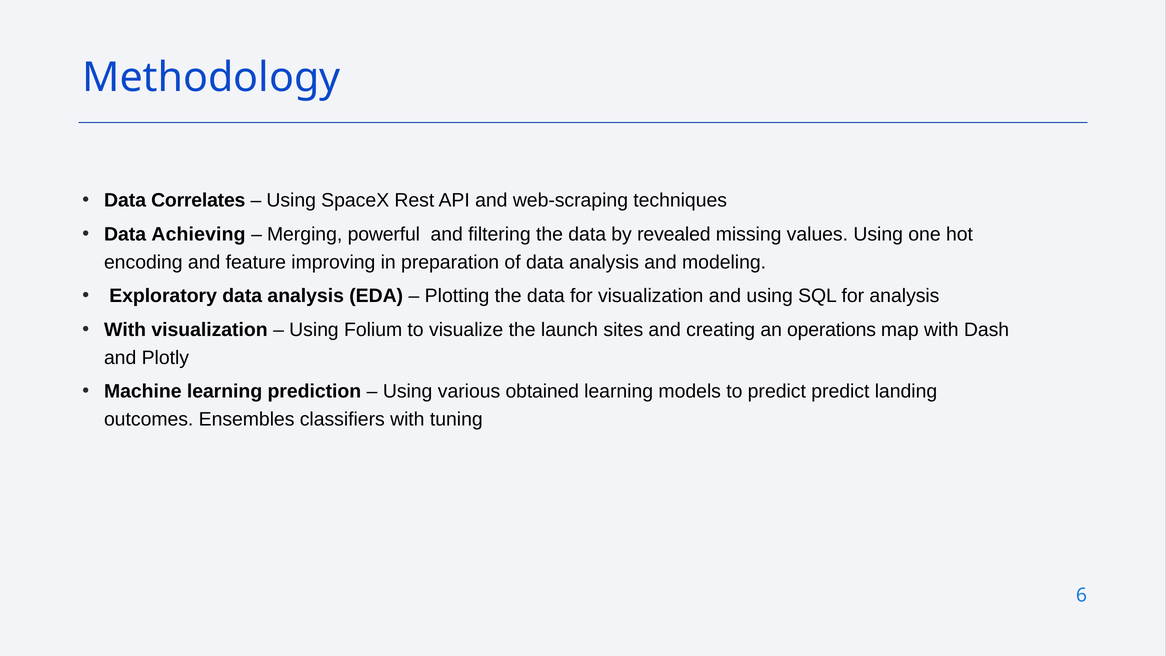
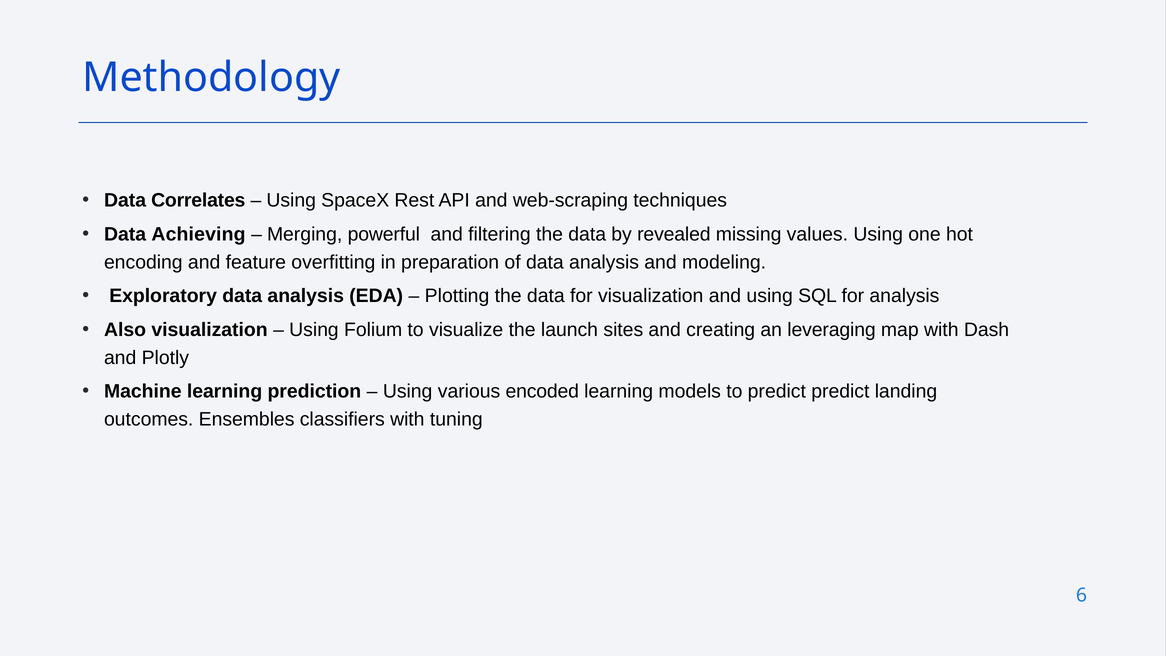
improving: improving -> overfitting
With at (125, 330): With -> Also
operations: operations -> leveraging
obtained: obtained -> encoded
